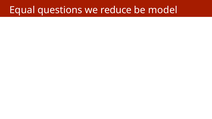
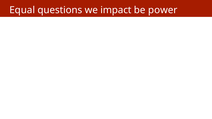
reduce: reduce -> impact
model: model -> power
